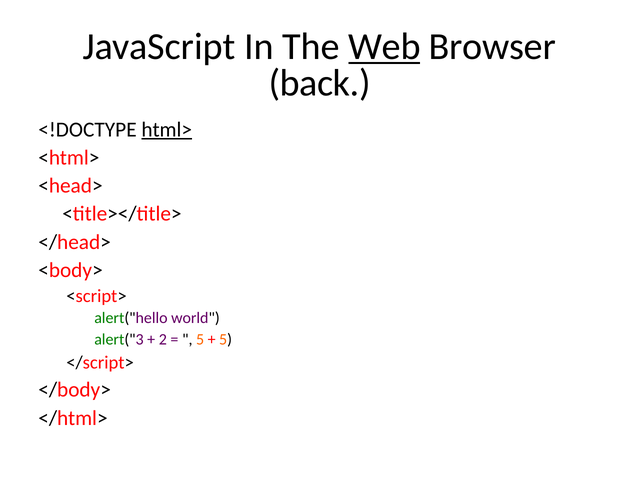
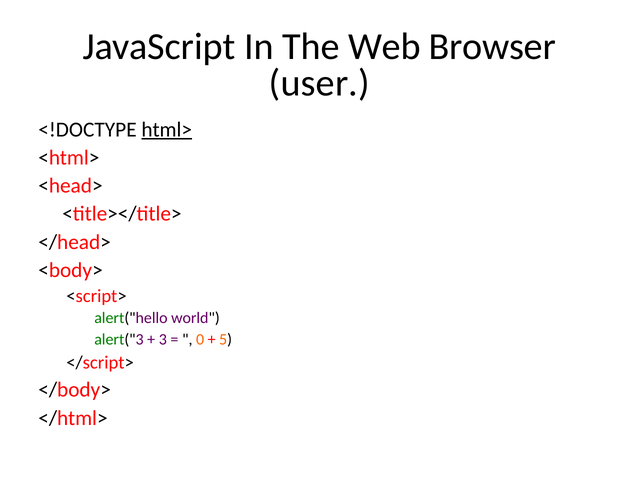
Web underline: present -> none
back: back -> user
2: 2 -> 3
5 at (200, 339): 5 -> 0
